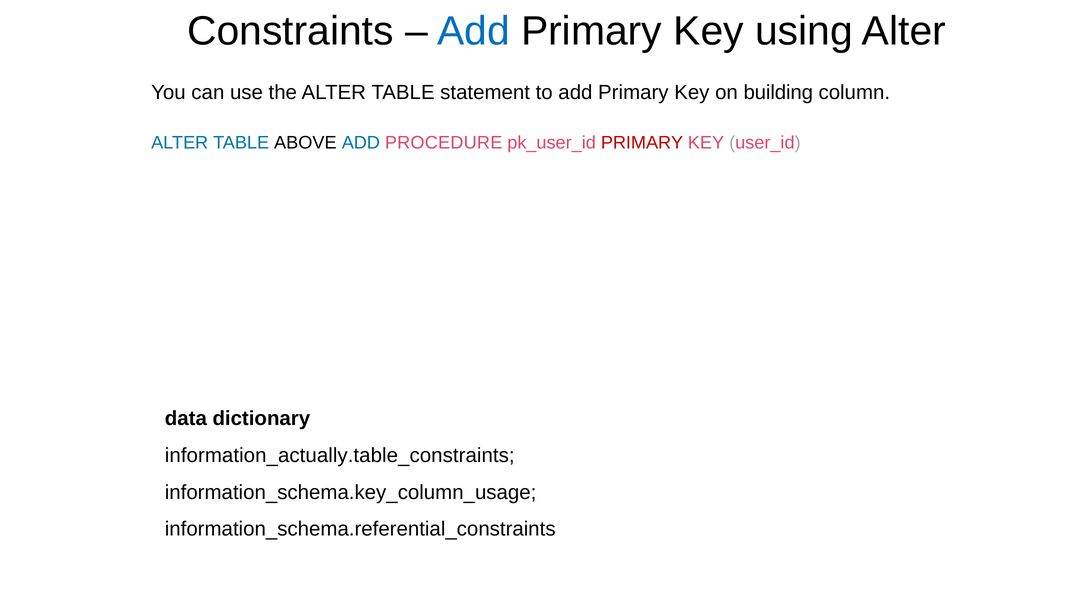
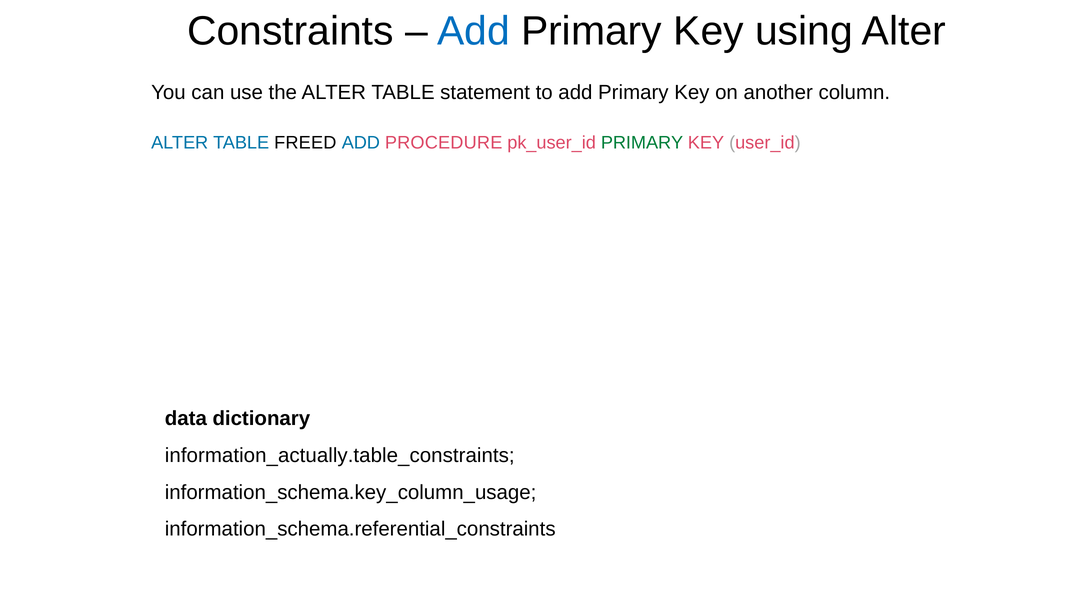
building: building -> another
ABOVE: ABOVE -> FREED
PRIMARY at (642, 143) colour: red -> green
